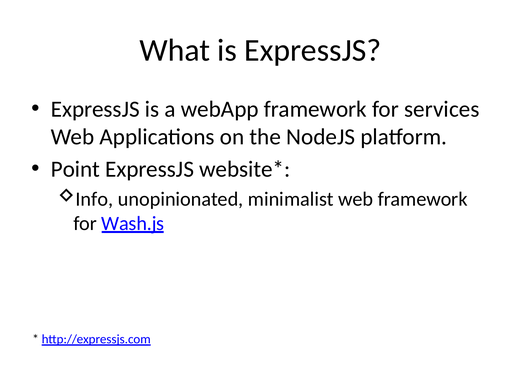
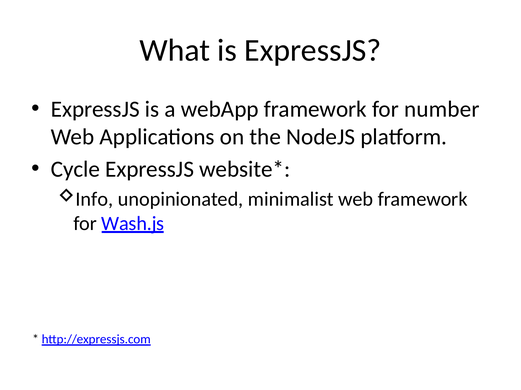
services: services -> number
Point: Point -> Cycle
